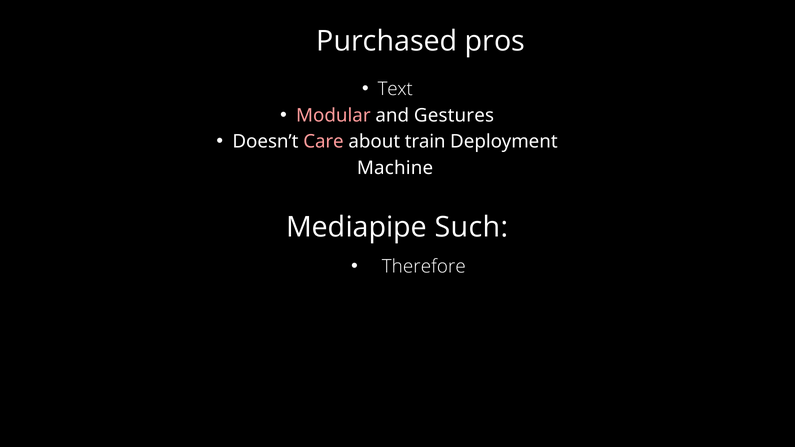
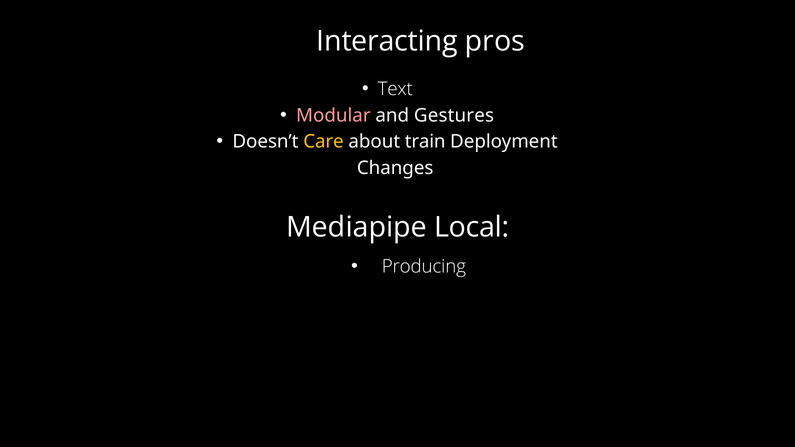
Purchased: Purchased -> Interacting
Care colour: pink -> yellow
Machine: Machine -> Changes
Such: Such -> Local
Therefore: Therefore -> Producing
